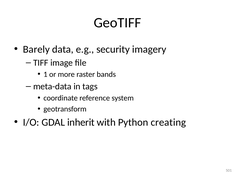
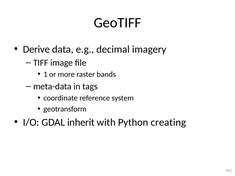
Barely: Barely -> Derive
security: security -> decimal
